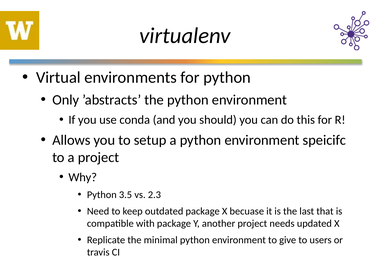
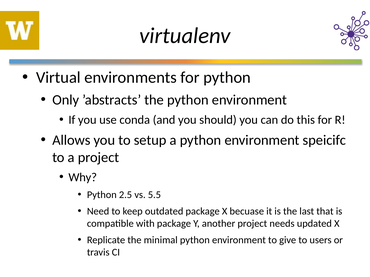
3.5: 3.5 -> 2.5
2.3: 2.3 -> 5.5
